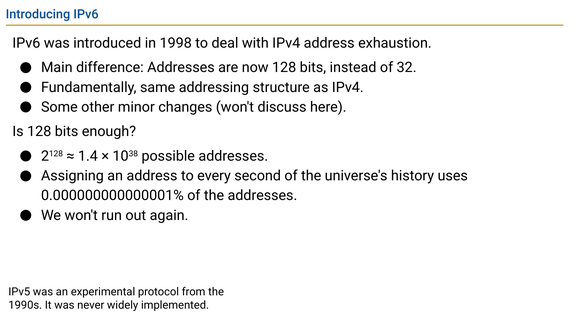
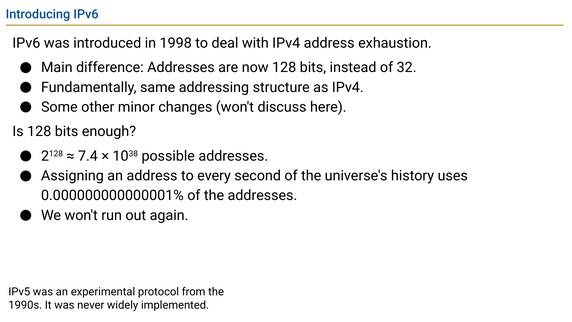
1.4: 1.4 -> 7.4
